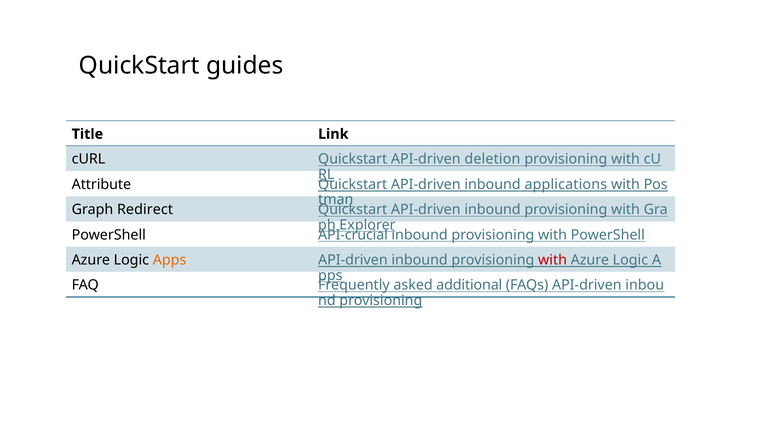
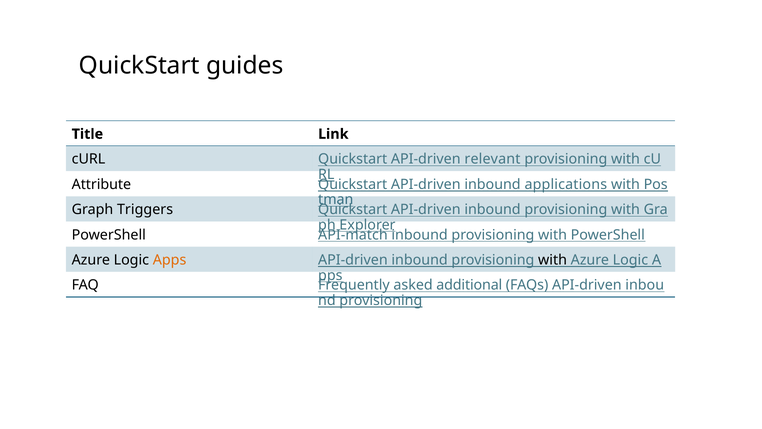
deletion: deletion -> relevant
Redirect: Redirect -> Triggers
API-crucial: API-crucial -> API-match
with at (553, 260) colour: red -> black
